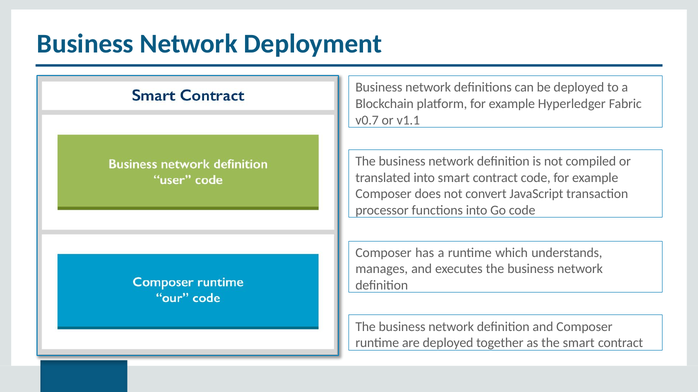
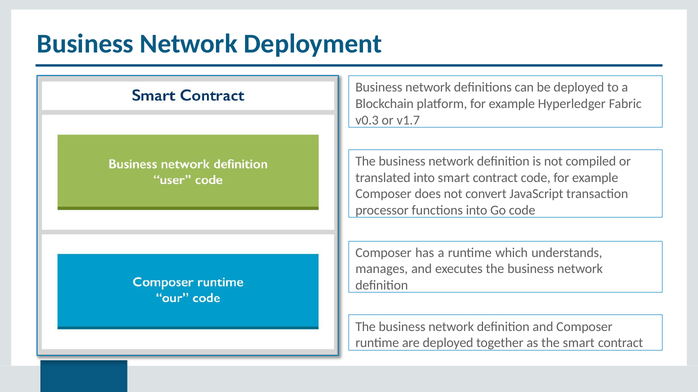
v0.7: v0.7 -> v0.3
v1.1: v1.1 -> v1.7
